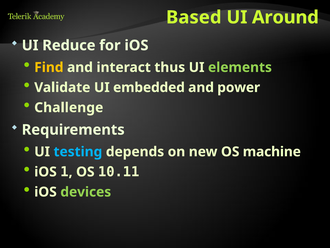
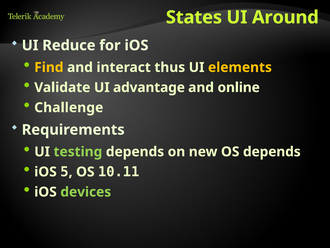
Based: Based -> States
elements colour: light green -> yellow
embedded: embedded -> advantage
power: power -> online
testing colour: light blue -> light green
OS machine: machine -> depends
1: 1 -> 5
